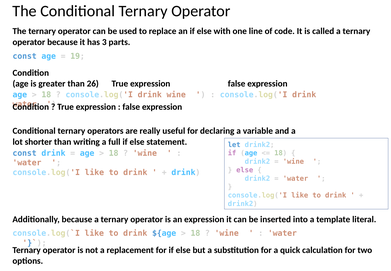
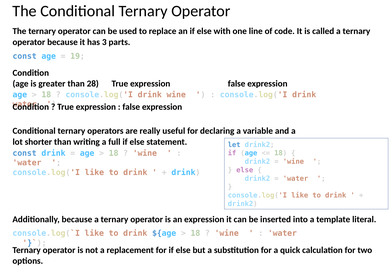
26: 26 -> 28
